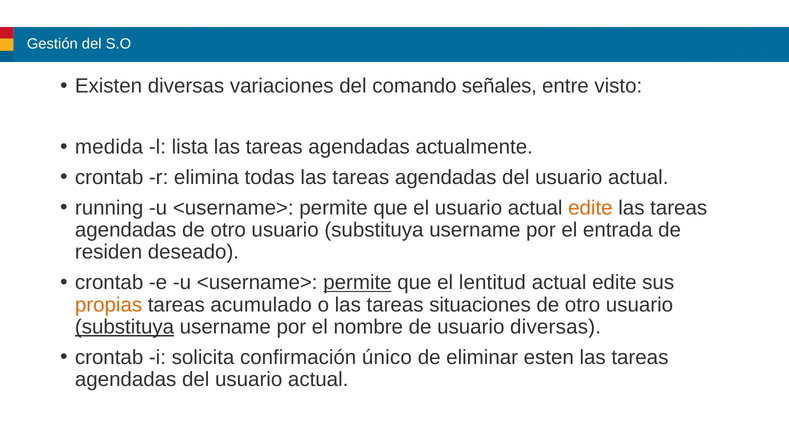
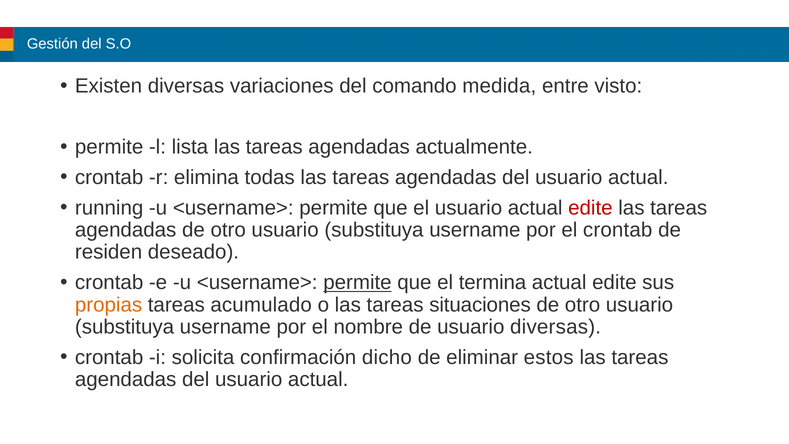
señales: señales -> medida
medida at (109, 147): medida -> permite
edite at (590, 208) colour: orange -> red
el entrada: entrada -> crontab
lentitud: lentitud -> termina
substituya at (125, 327) underline: present -> none
único: único -> dicho
esten: esten -> estos
